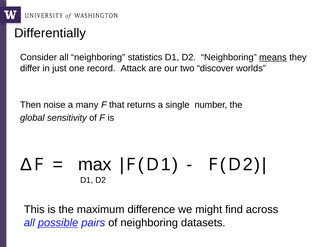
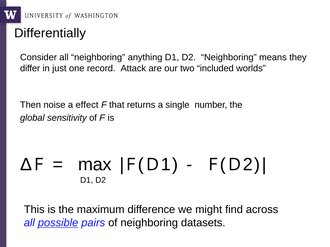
statistics: statistics -> anything
means underline: present -> none
discover: discover -> included
many: many -> effect
